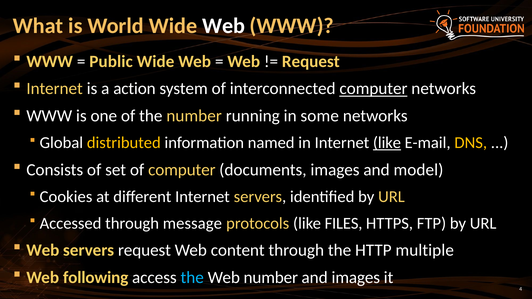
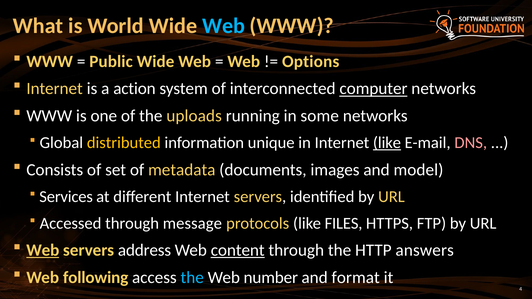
Web at (224, 26) colour: white -> light blue
Request at (311, 61): Request -> Options
the number: number -> uploads
named: named -> unique
DNS colour: yellow -> pink
of computer: computer -> metadata
Cookies: Cookies -> Services
Web at (43, 250) underline: none -> present
servers request: request -> address
content underline: none -> present
multiple: multiple -> answers
and images: images -> format
